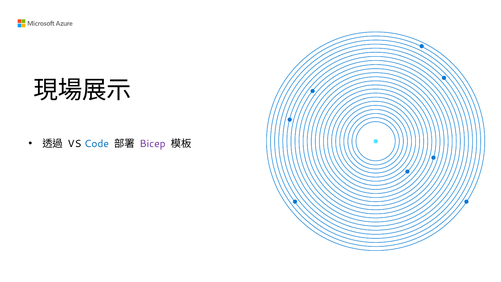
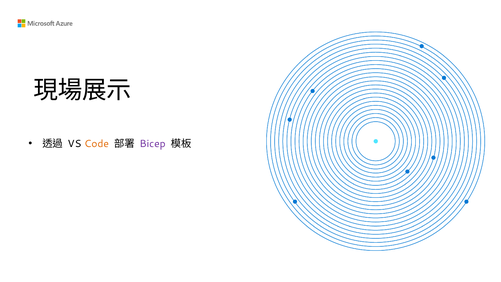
Code colour: blue -> orange
